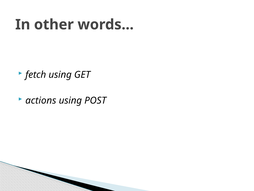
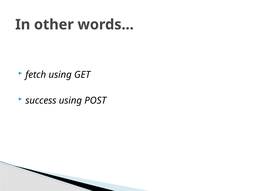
actions: actions -> success
